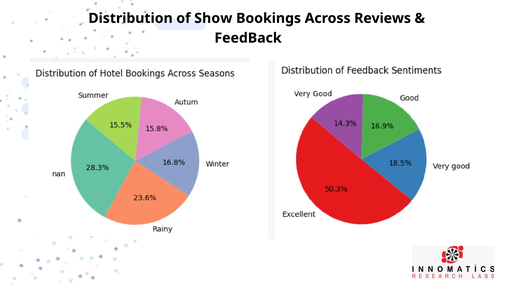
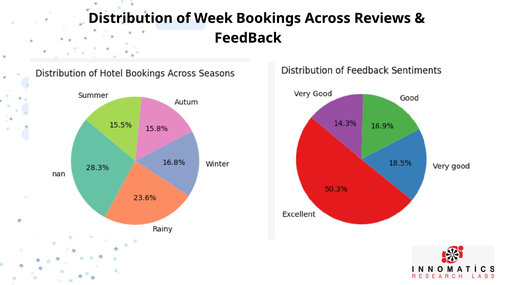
Show: Show -> Week
